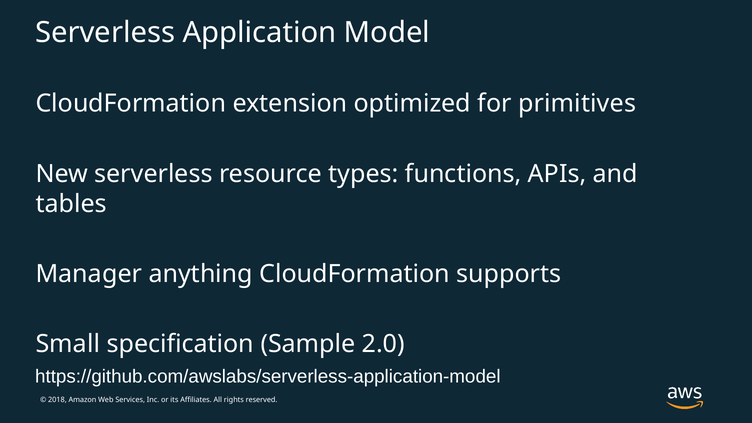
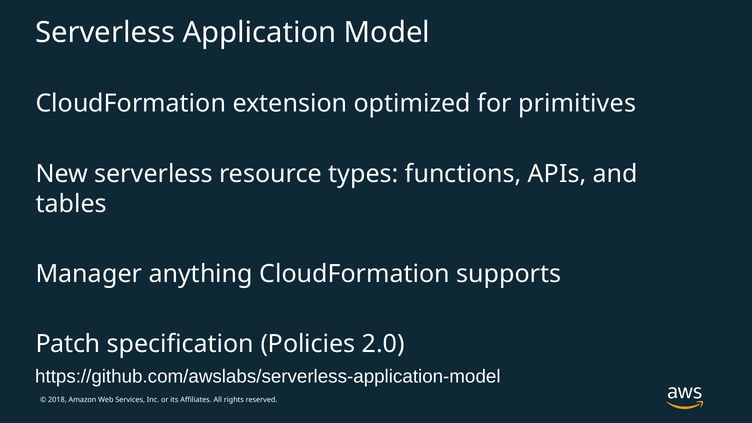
Small: Small -> Patch
Sample: Sample -> Policies
